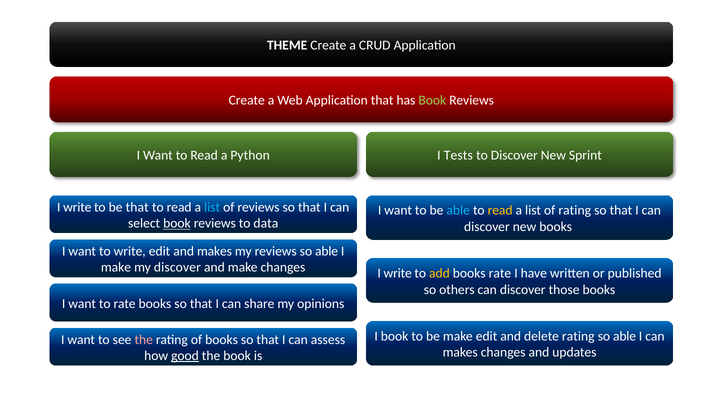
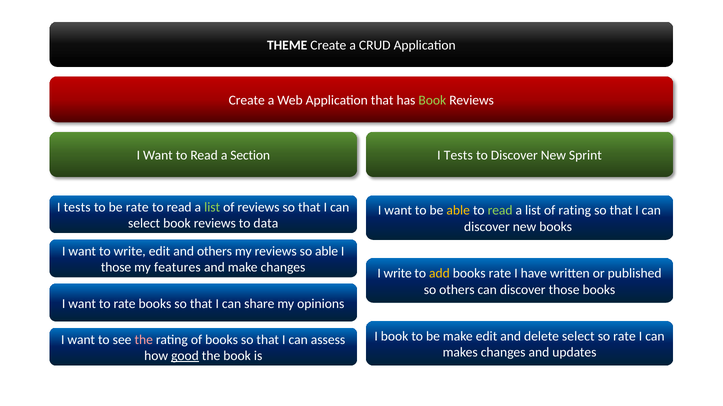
Python: Python -> Section
write at (77, 207): write -> tests
be that: that -> rate
list at (212, 207) colour: light blue -> light green
able at (458, 211) colour: light blue -> yellow
read at (500, 211) colour: yellow -> light green
book at (177, 224) underline: present -> none
and makes: makes -> others
make at (116, 268): make -> those
my discover: discover -> features
delete rating: rating -> select
able at (625, 337): able -> rate
